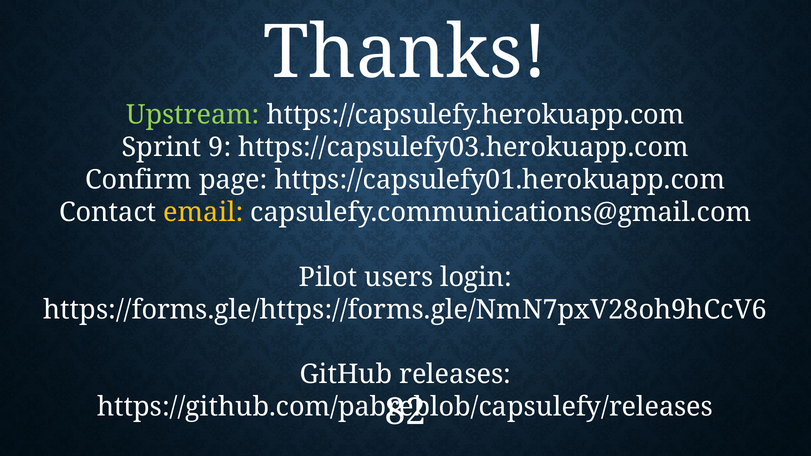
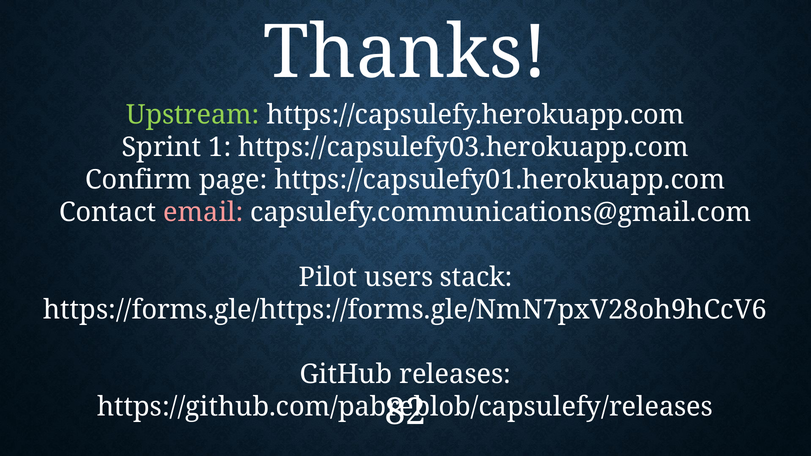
9: 9 -> 1
email colour: yellow -> pink
login: login -> stack
